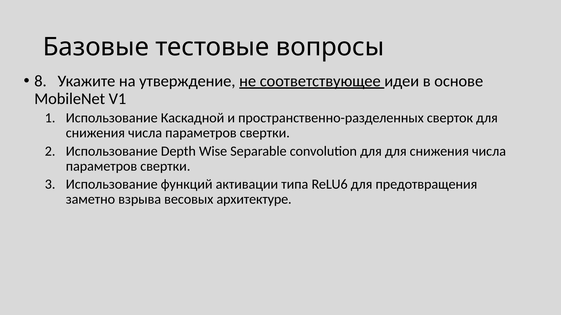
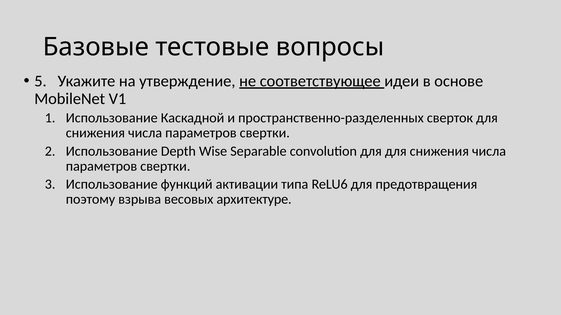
8: 8 -> 5
заметно: заметно -> поэтому
